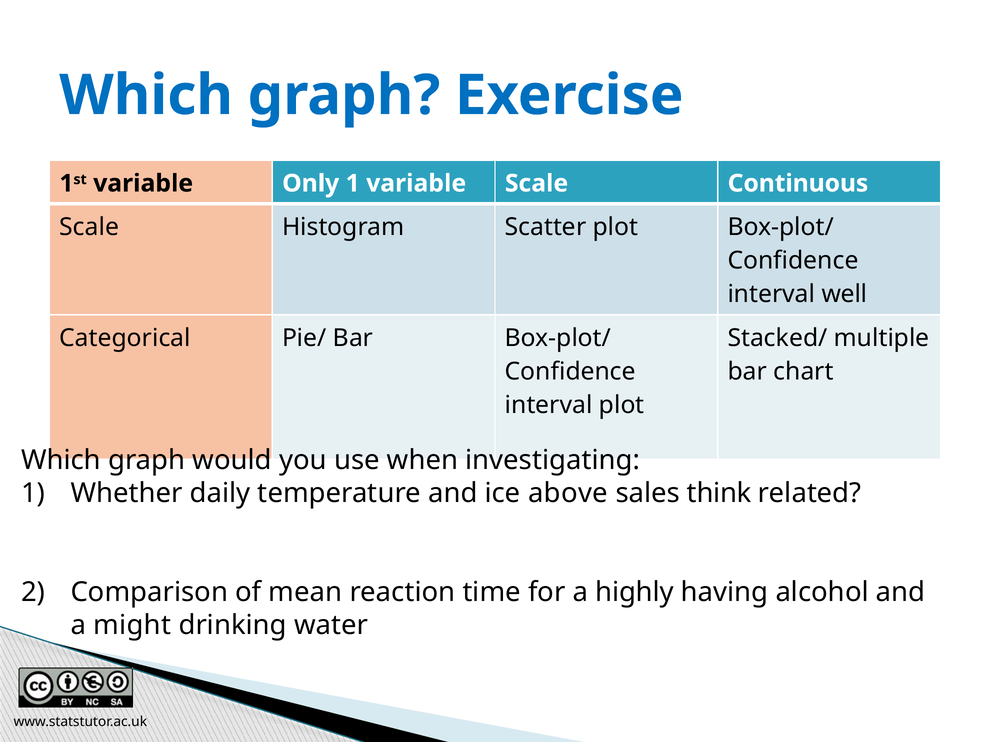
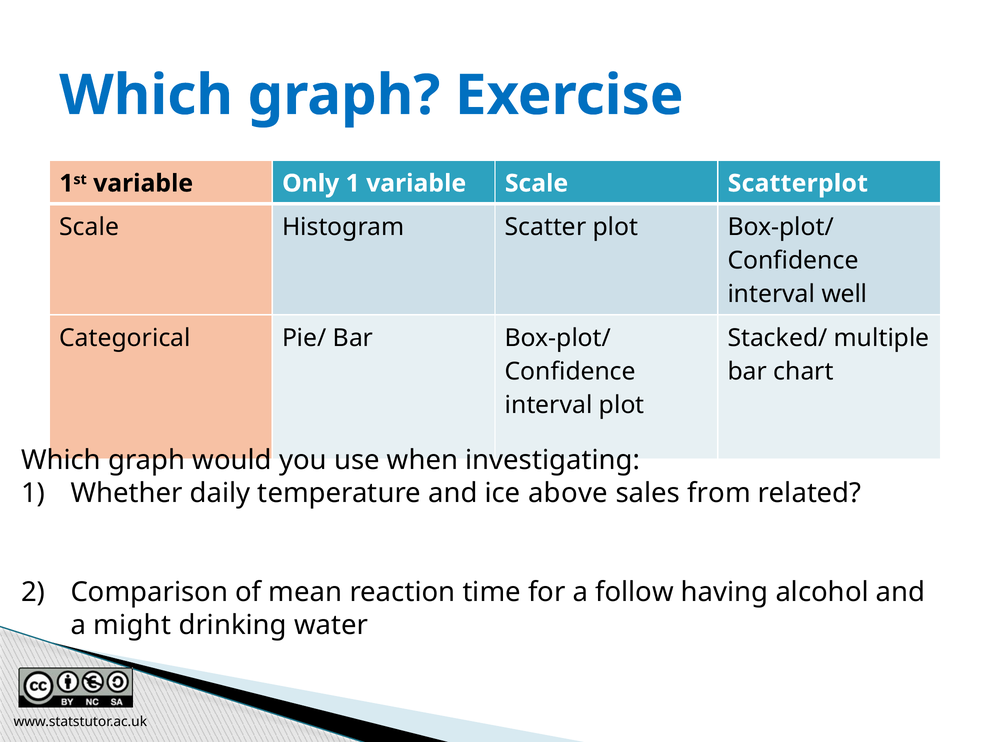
Continuous: Continuous -> Scatterplot
think: think -> from
highly: highly -> follow
